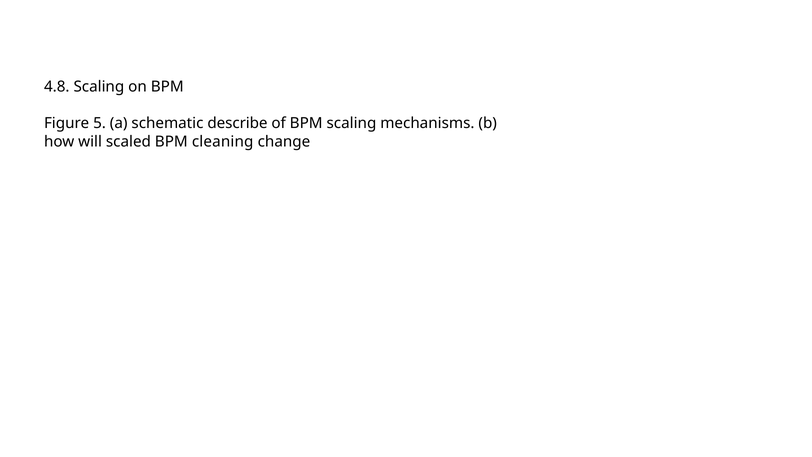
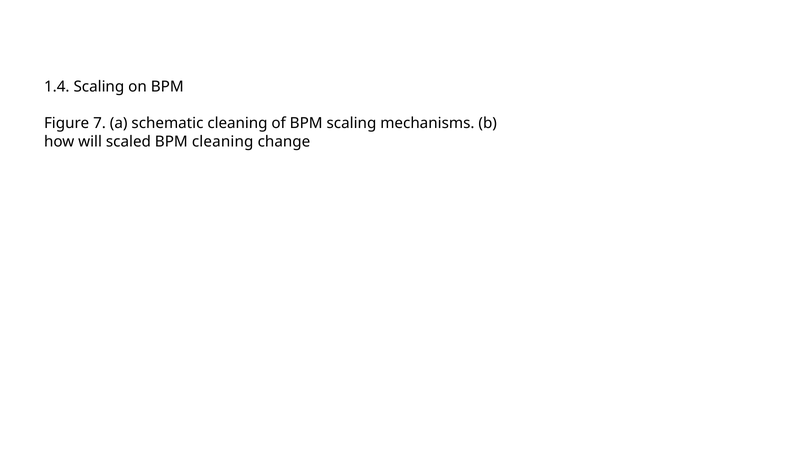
4.8: 4.8 -> 1.4
5: 5 -> 7
schematic describe: describe -> cleaning
